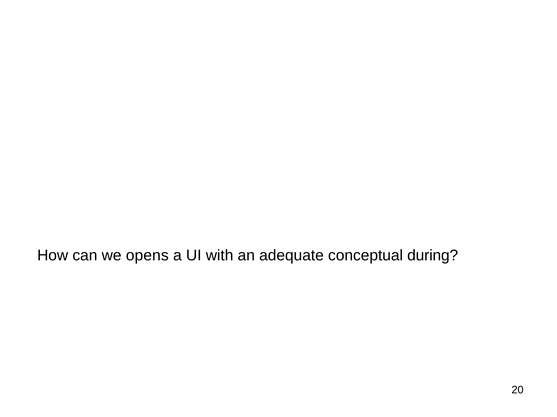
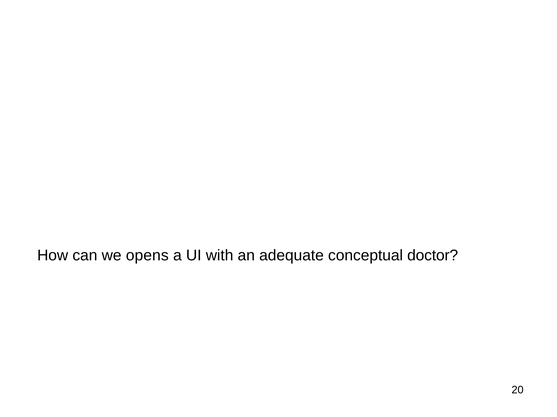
during: during -> doctor
